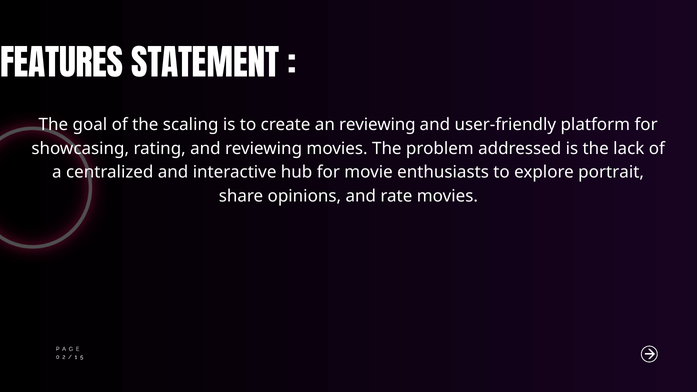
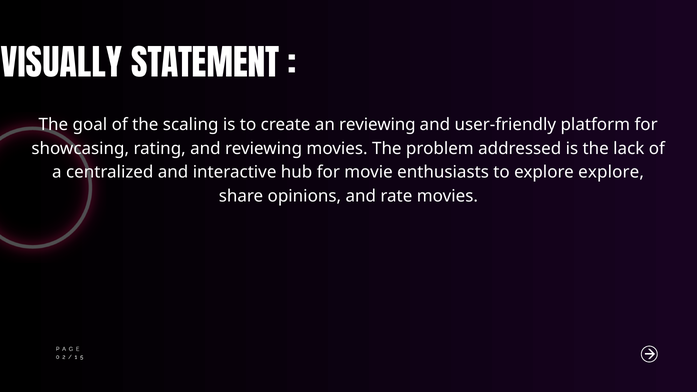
FEATURES: FEATURES -> VISUALLY
explore portrait: portrait -> explore
